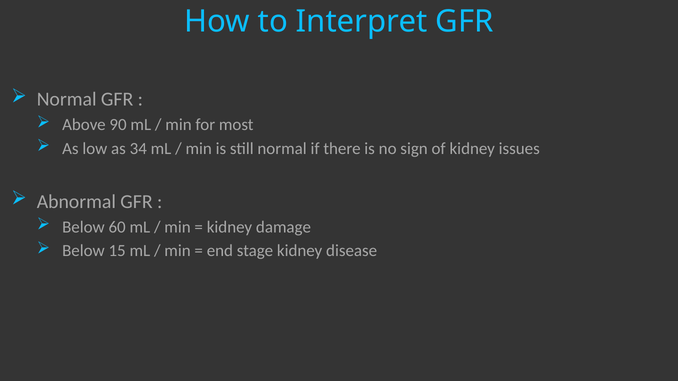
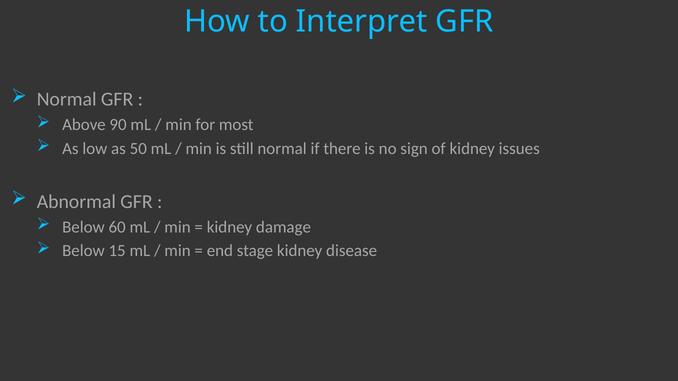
34: 34 -> 50
